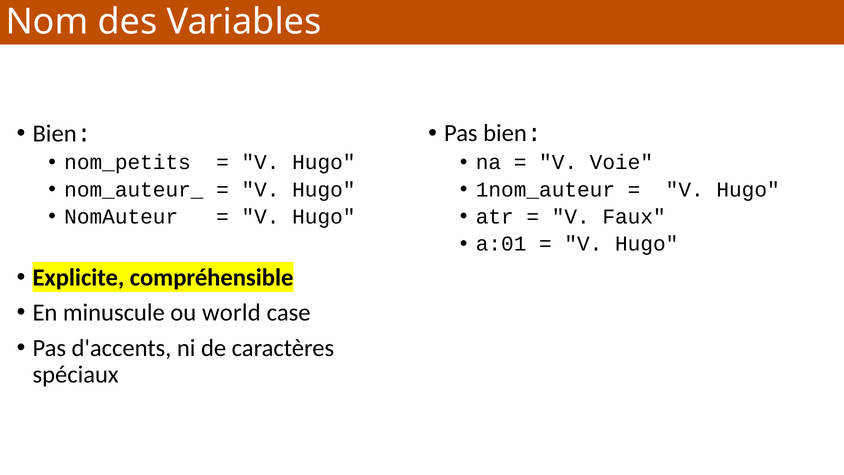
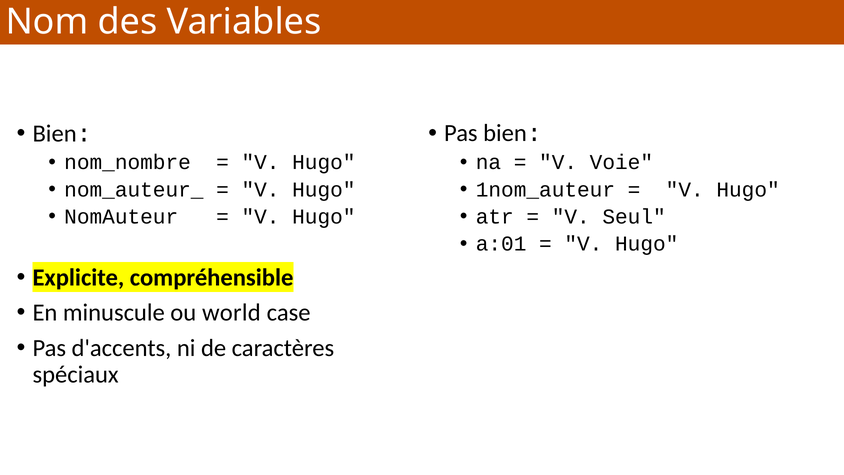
nom_petits: nom_petits -> nom_nombre
Faux: Faux -> Seul
